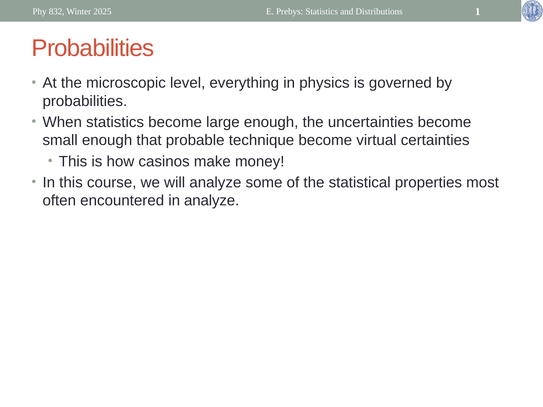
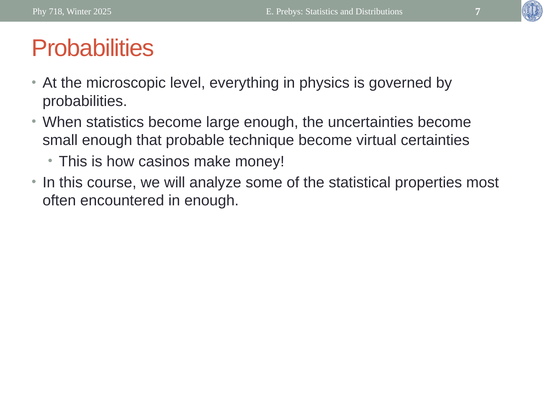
832: 832 -> 718
1: 1 -> 7
in analyze: analyze -> enough
